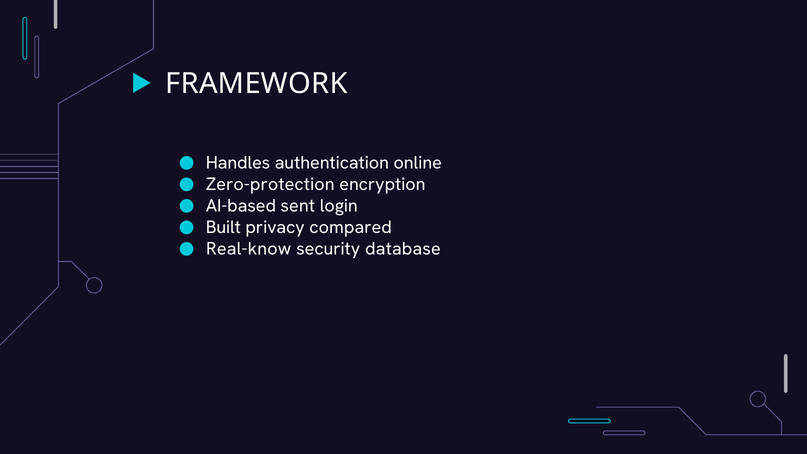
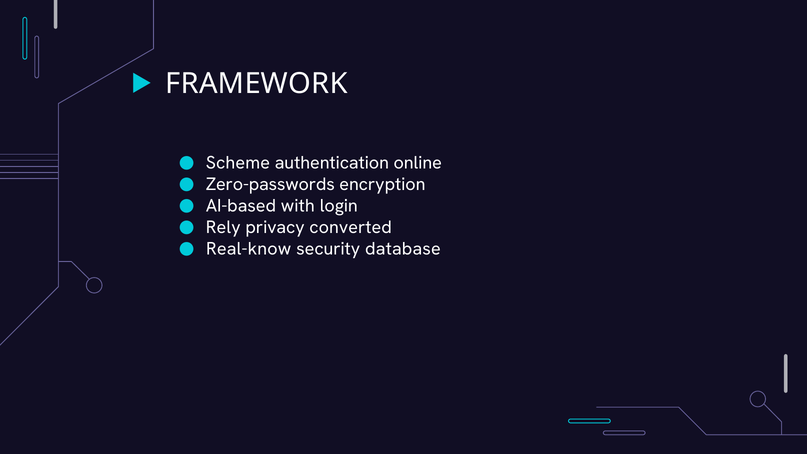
Handles: Handles -> Scheme
Zero-protection: Zero-protection -> Zero-passwords
sent: sent -> with
Built: Built -> Rely
compared: compared -> converted
